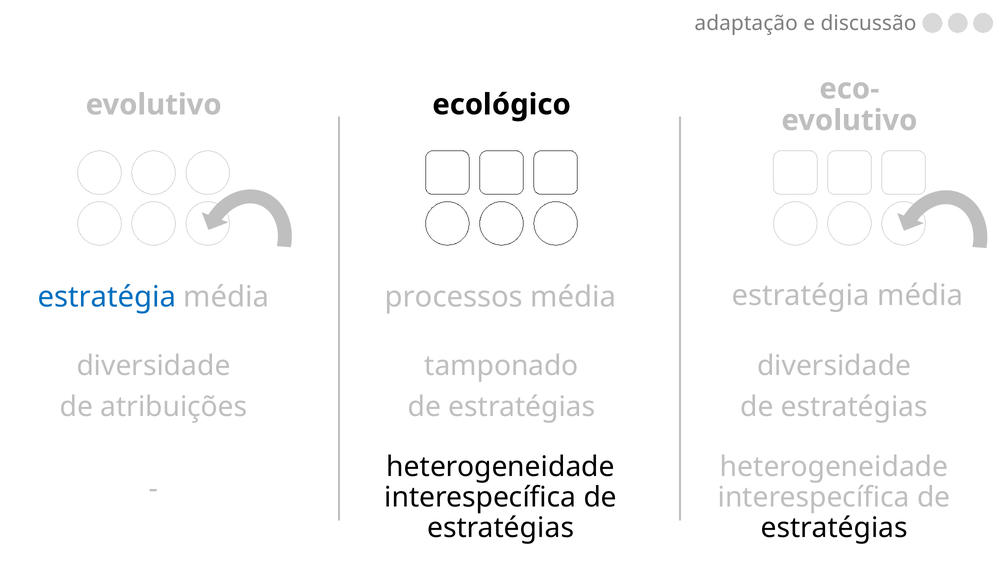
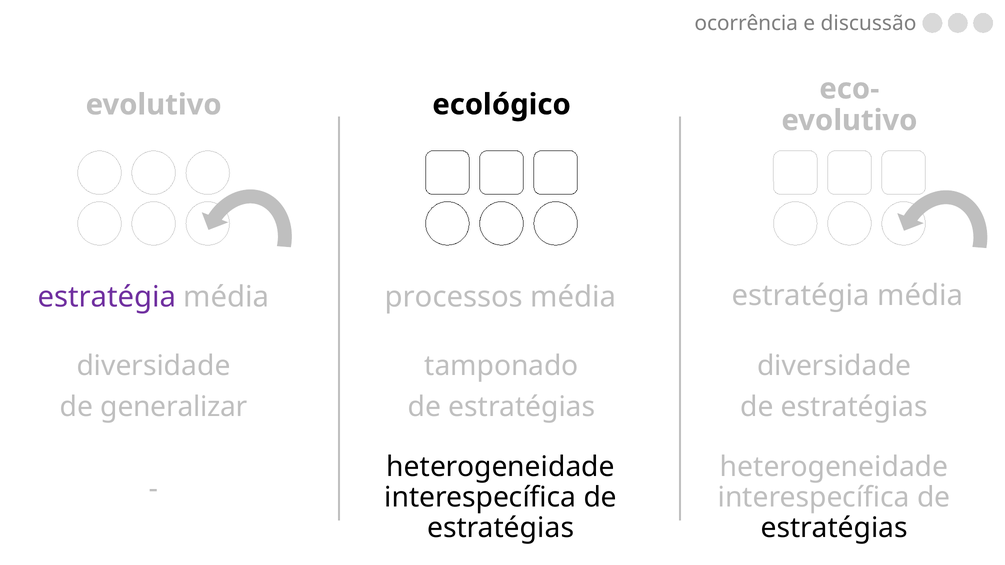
adaptação: adaptação -> ocorrência
estratégia at (107, 297) colour: blue -> purple
atribuições: atribuições -> generalizar
